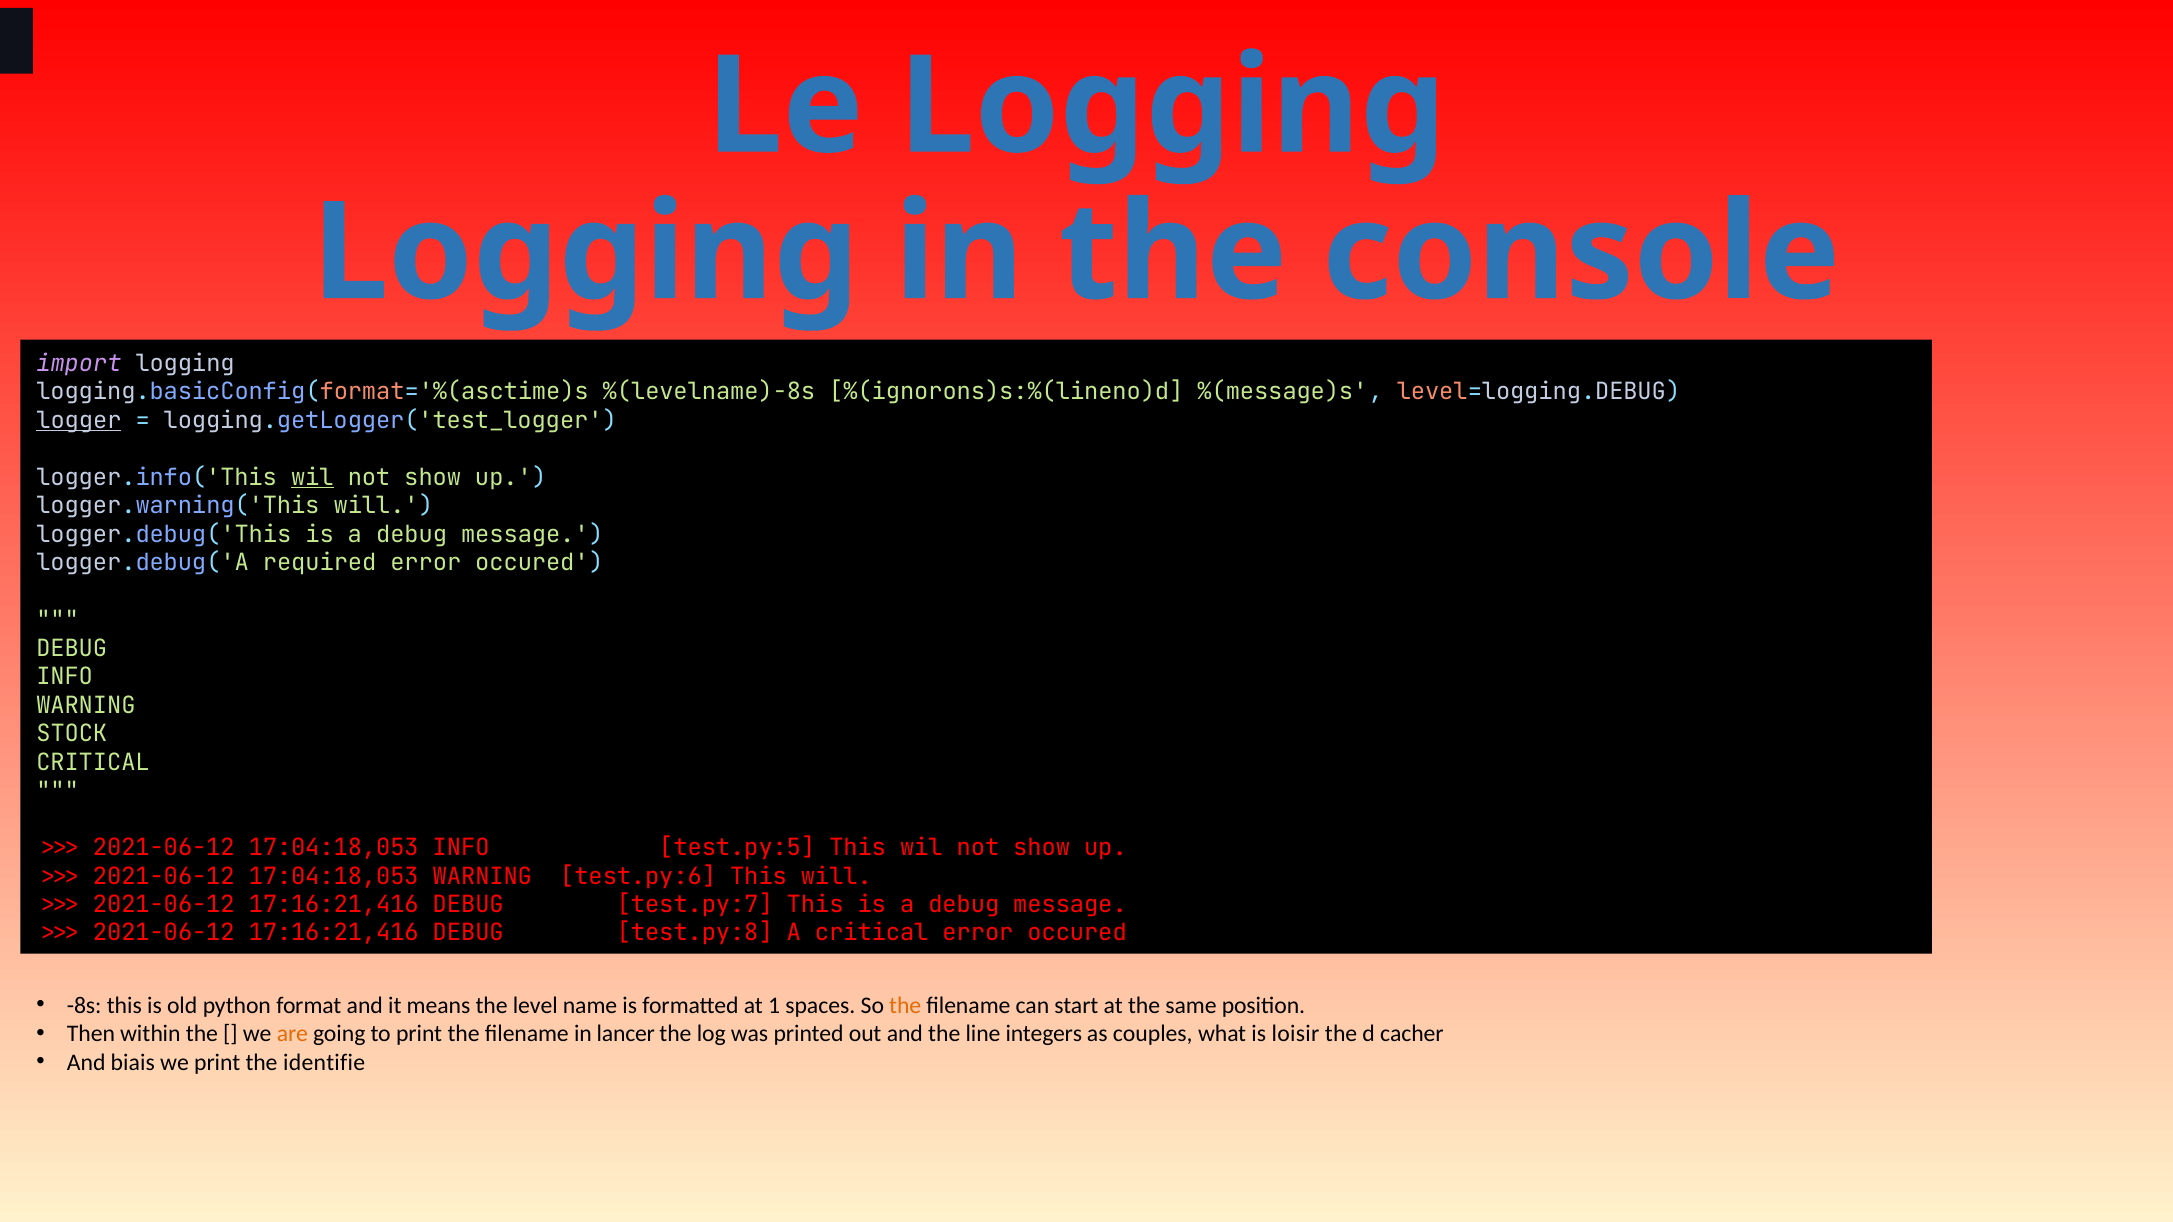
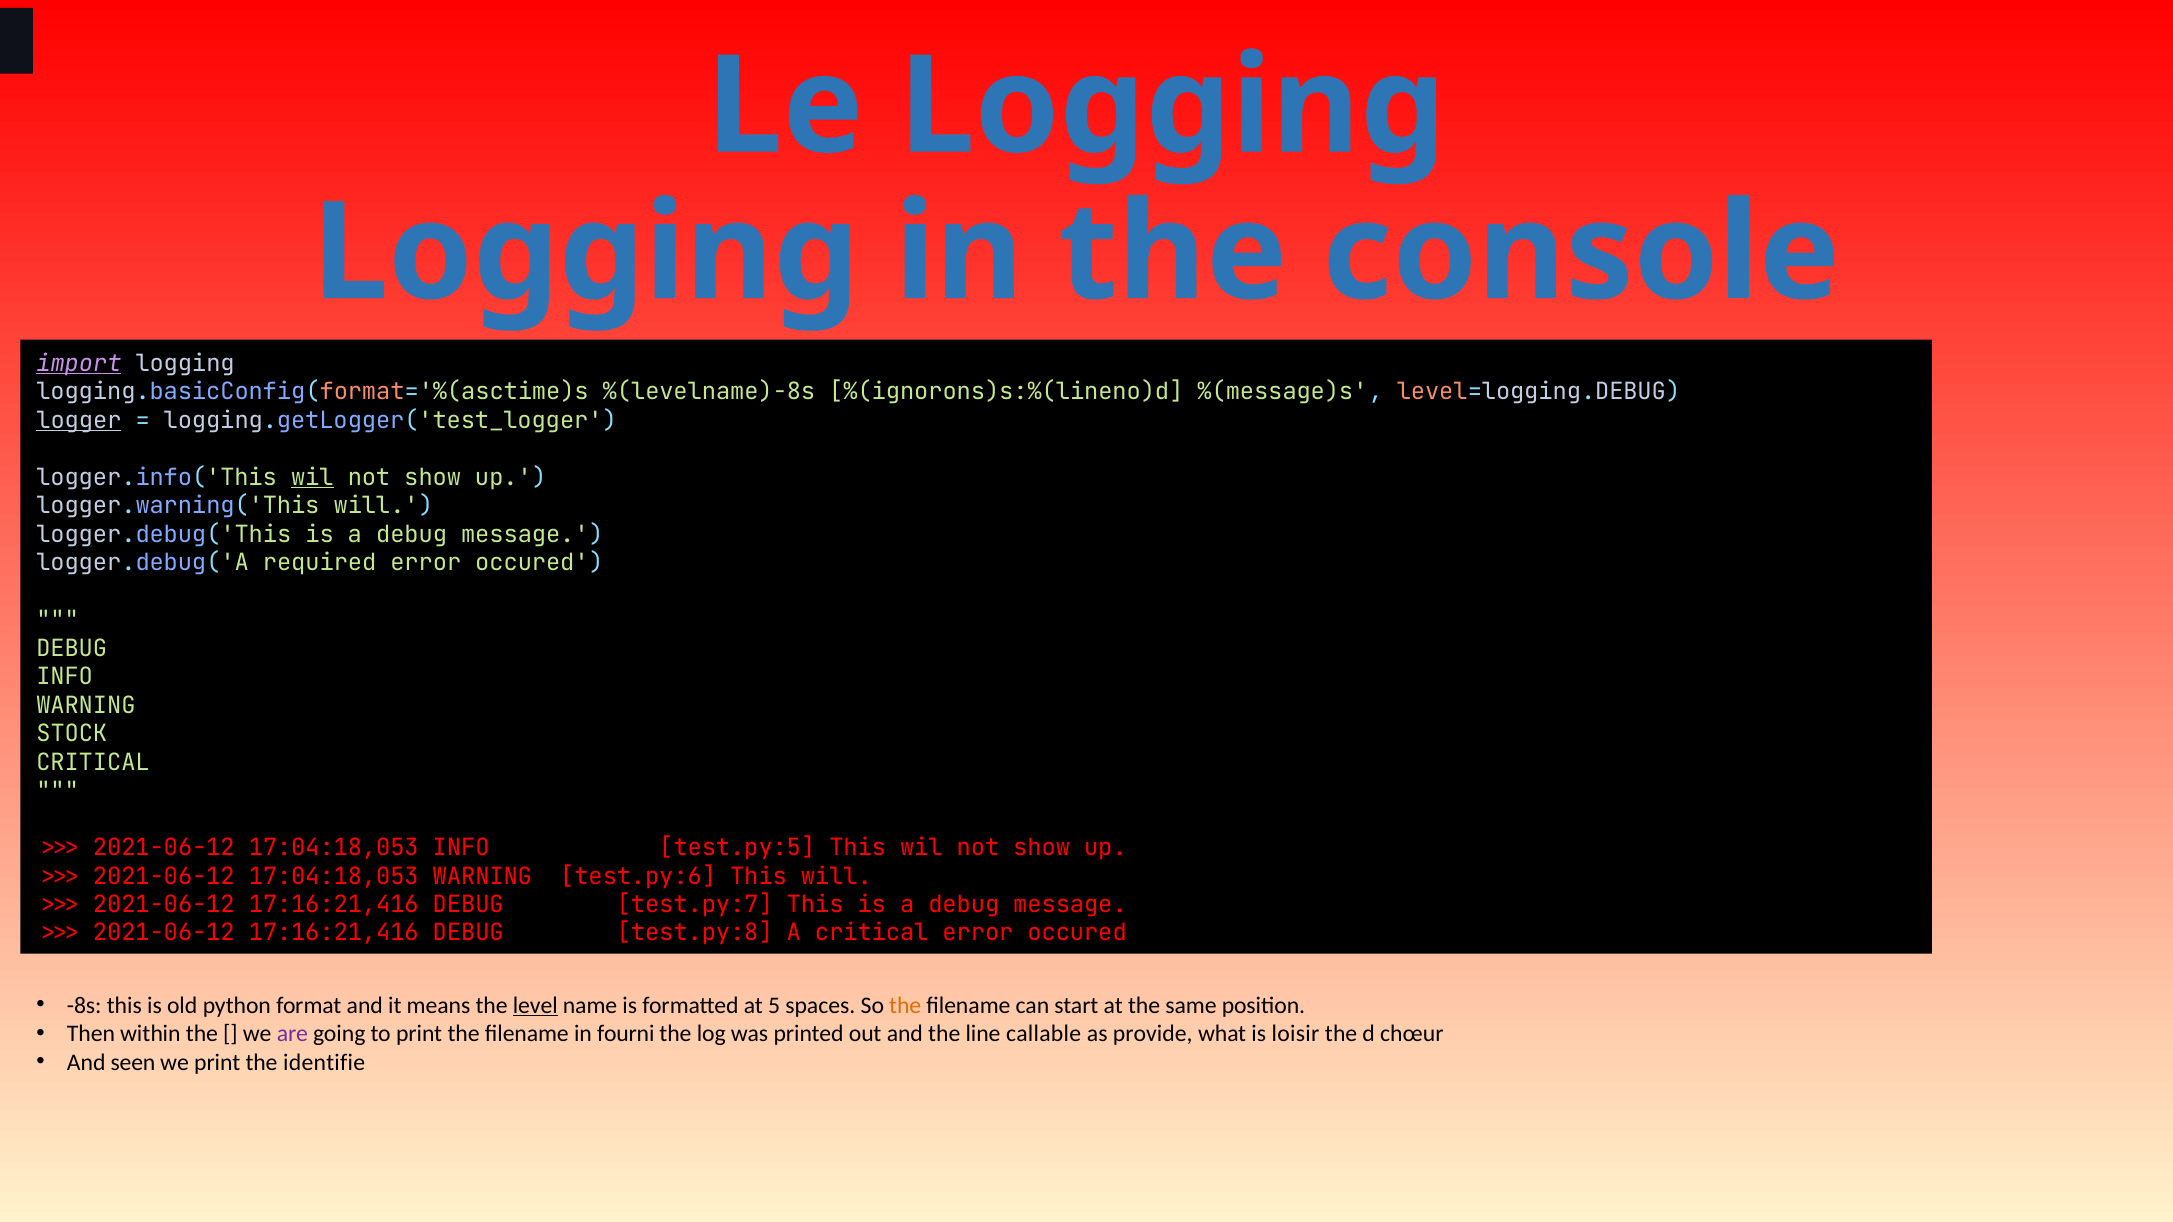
import underline: none -> present
level underline: none -> present
1: 1 -> 5
are colour: orange -> purple
lancer: lancer -> fourni
integers: integers -> callable
couples: couples -> provide
cacher: cacher -> chœur
biais: biais -> seen
